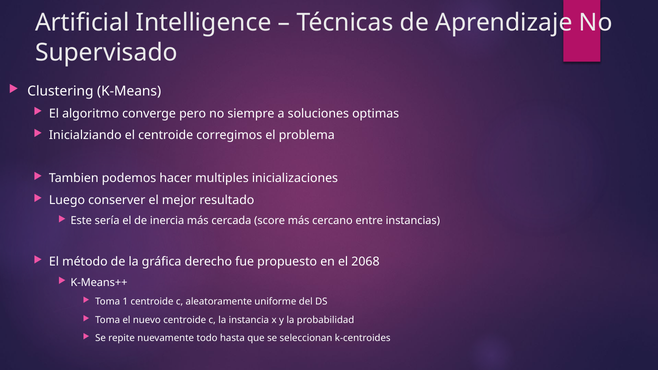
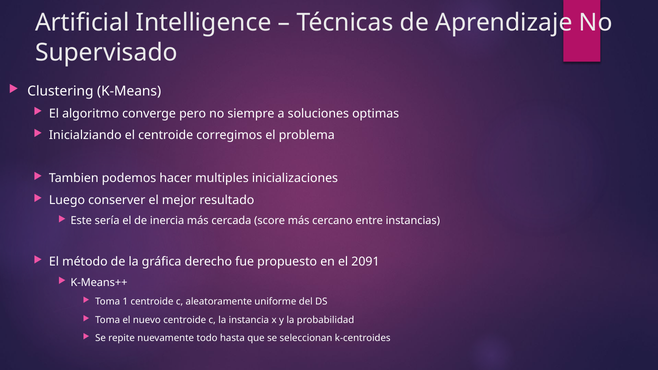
2068: 2068 -> 2091
